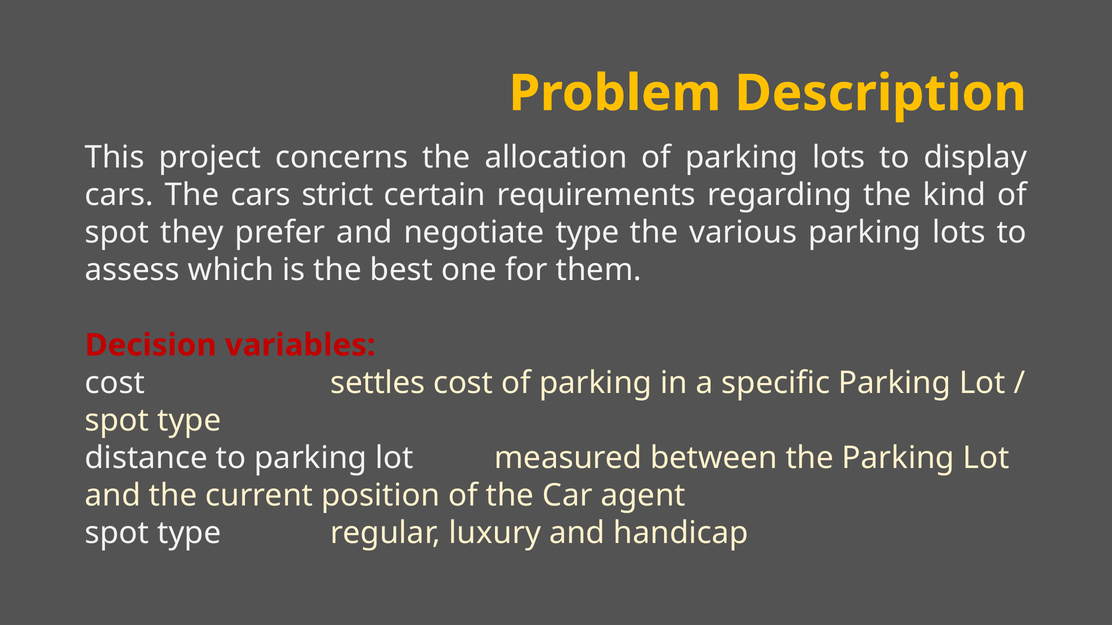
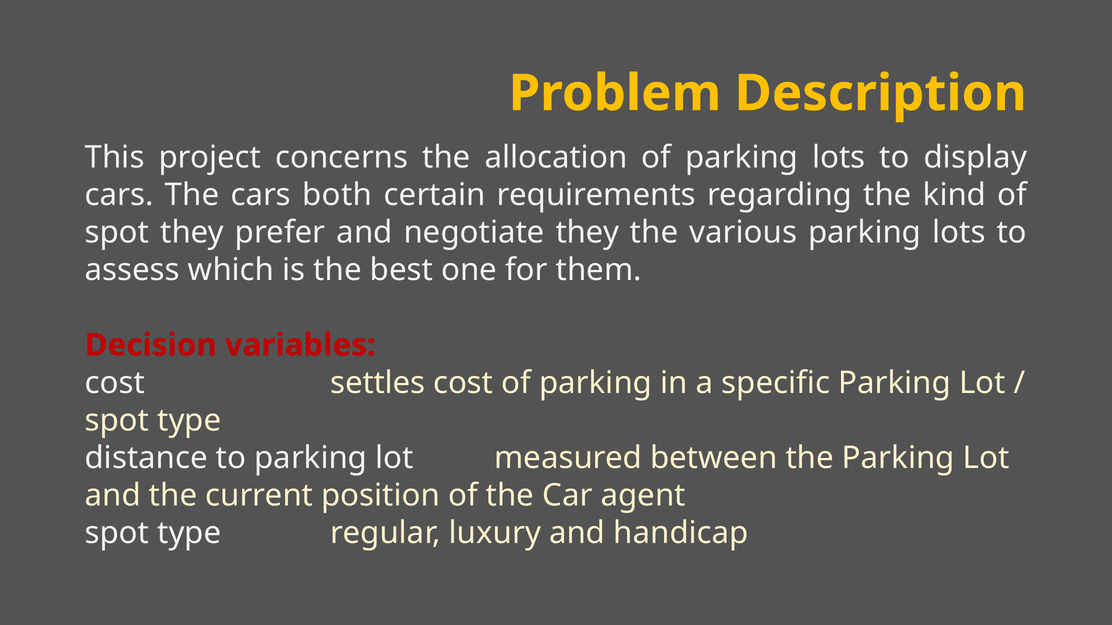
strict: strict -> both
negotiate type: type -> they
